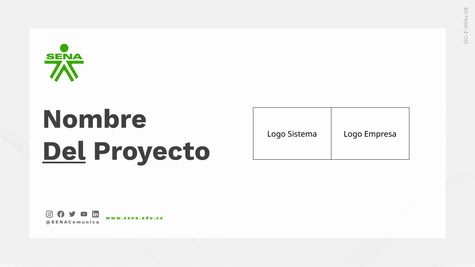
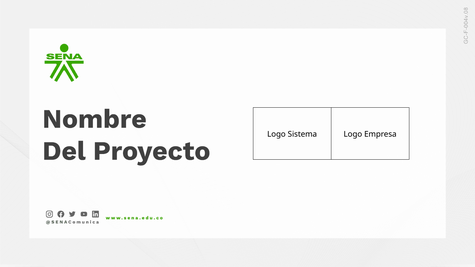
Del underline: present -> none
